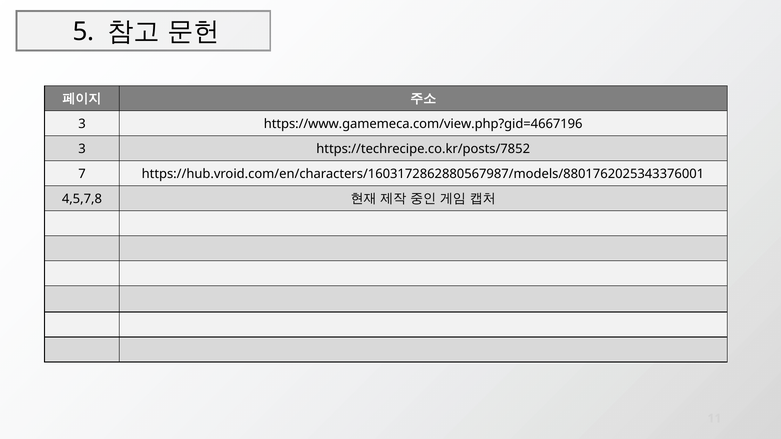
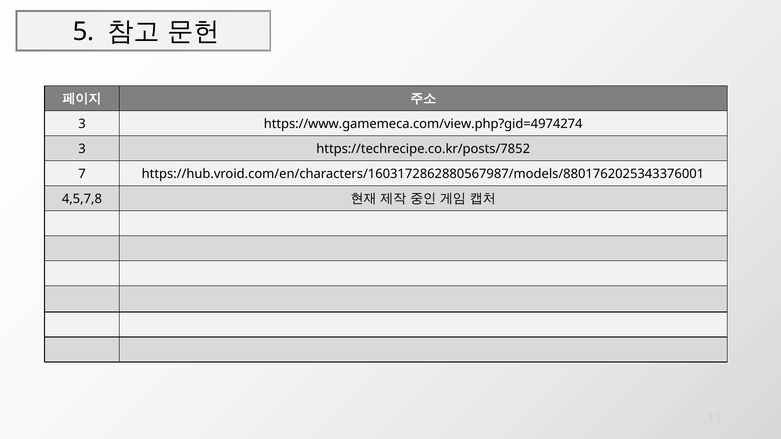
https://www.gamemeca.com/view.php?gid=4667196: https://www.gamemeca.com/view.php?gid=4667196 -> https://www.gamemeca.com/view.php?gid=4974274
